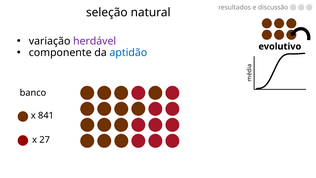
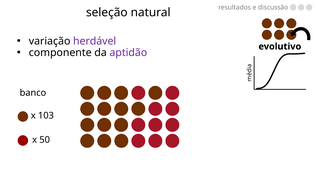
aptidão colour: blue -> purple
841: 841 -> 103
27: 27 -> 50
